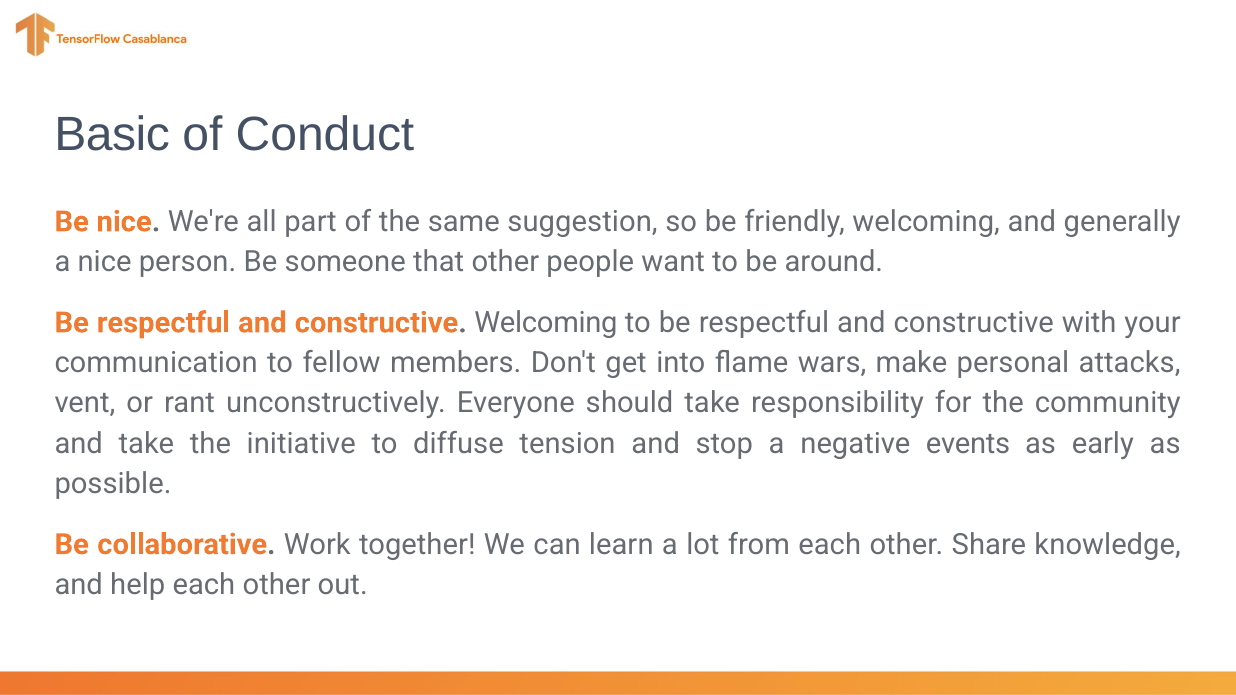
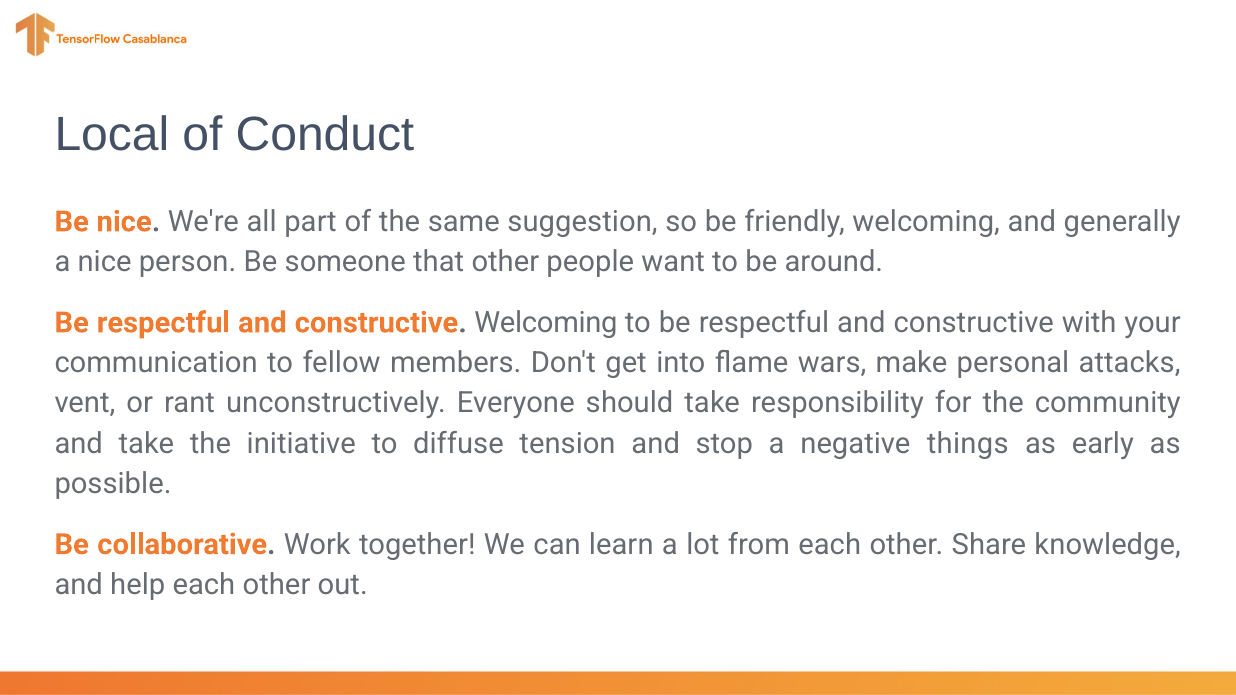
Basic: Basic -> Local
events: events -> things
